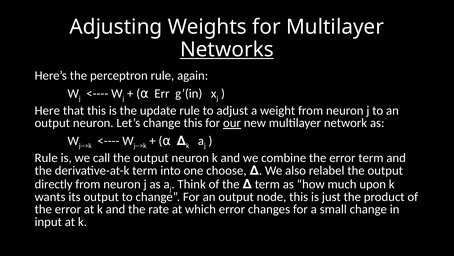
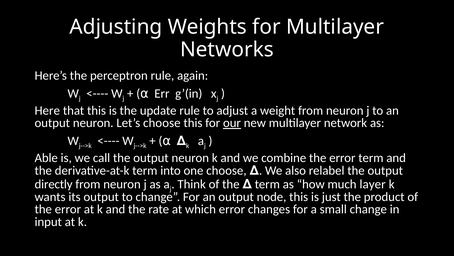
Networks underline: present -> none
Let’s change: change -> choose
Rule at (46, 158): Rule -> Able
upon: upon -> layer
